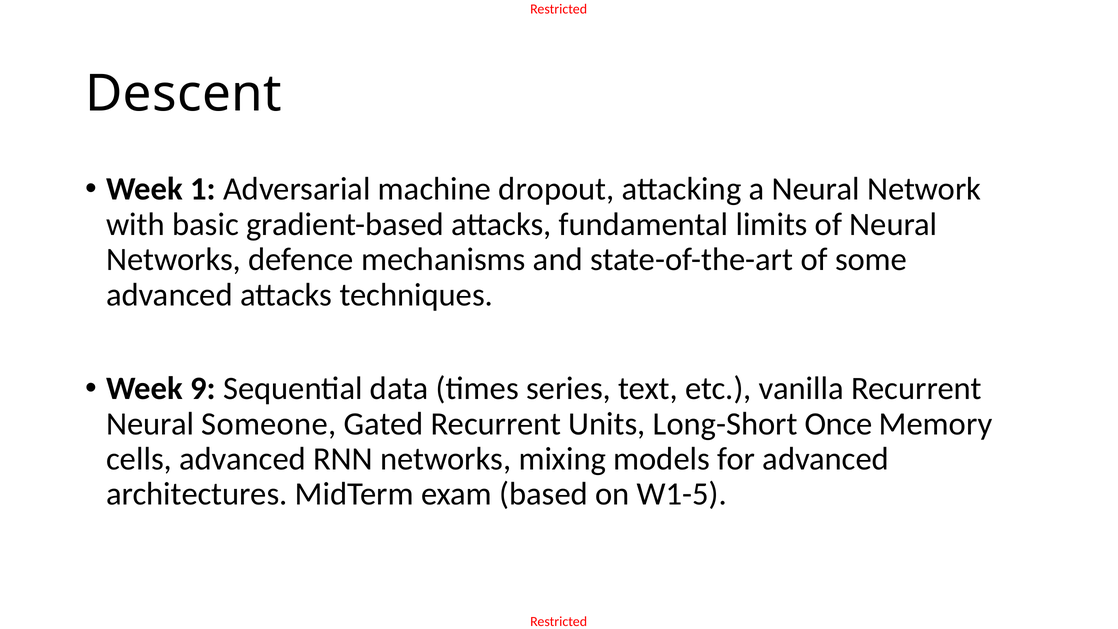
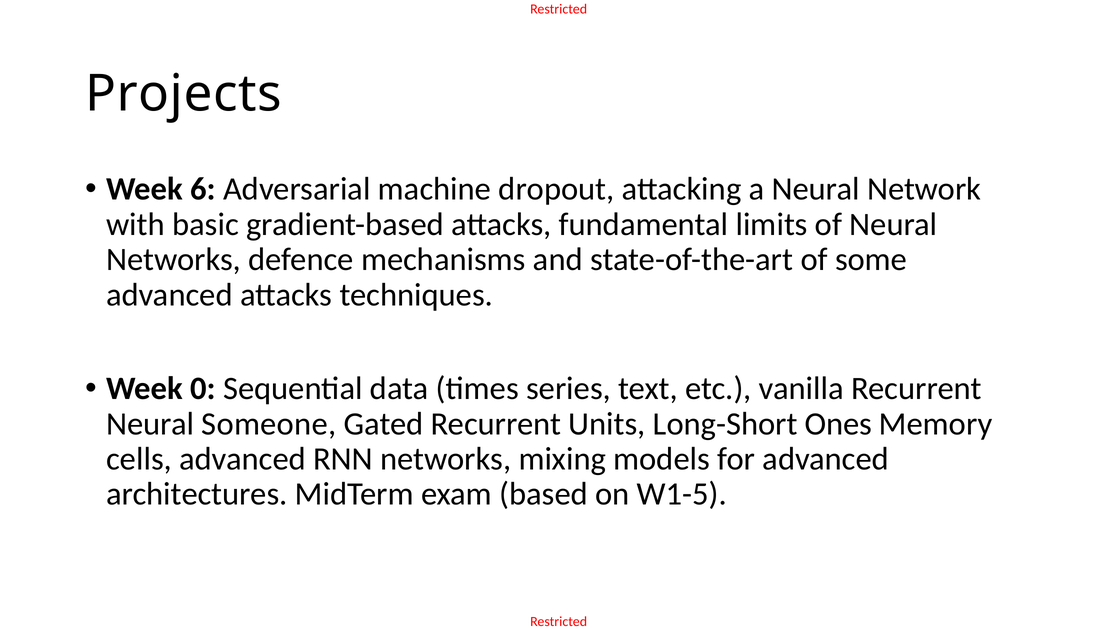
Descent: Descent -> Projects
1: 1 -> 6
9: 9 -> 0
Once: Once -> Ones
